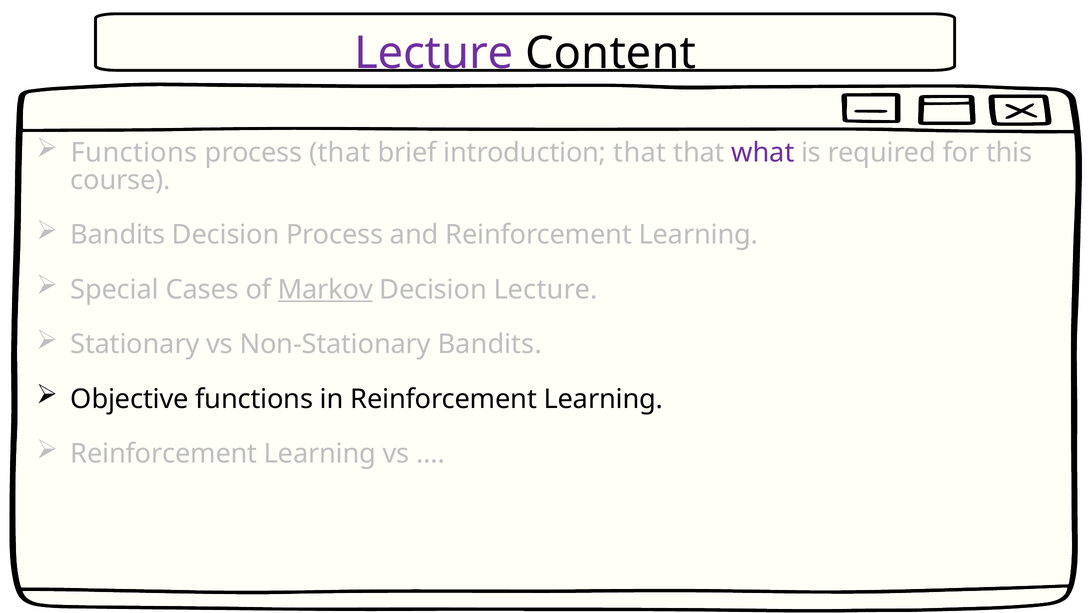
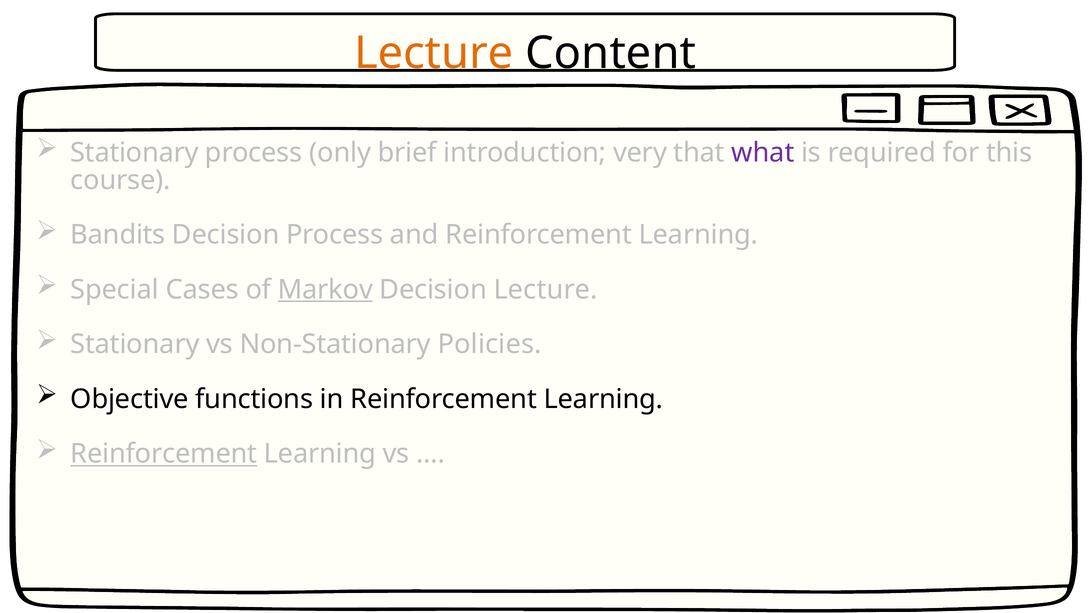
Lecture at (434, 53) colour: purple -> orange
Functions at (134, 153): Functions -> Stationary
process that: that -> only
introduction that: that -> very
Non-Stationary Bandits: Bandits -> Policies
Reinforcement at (164, 454) underline: none -> present
